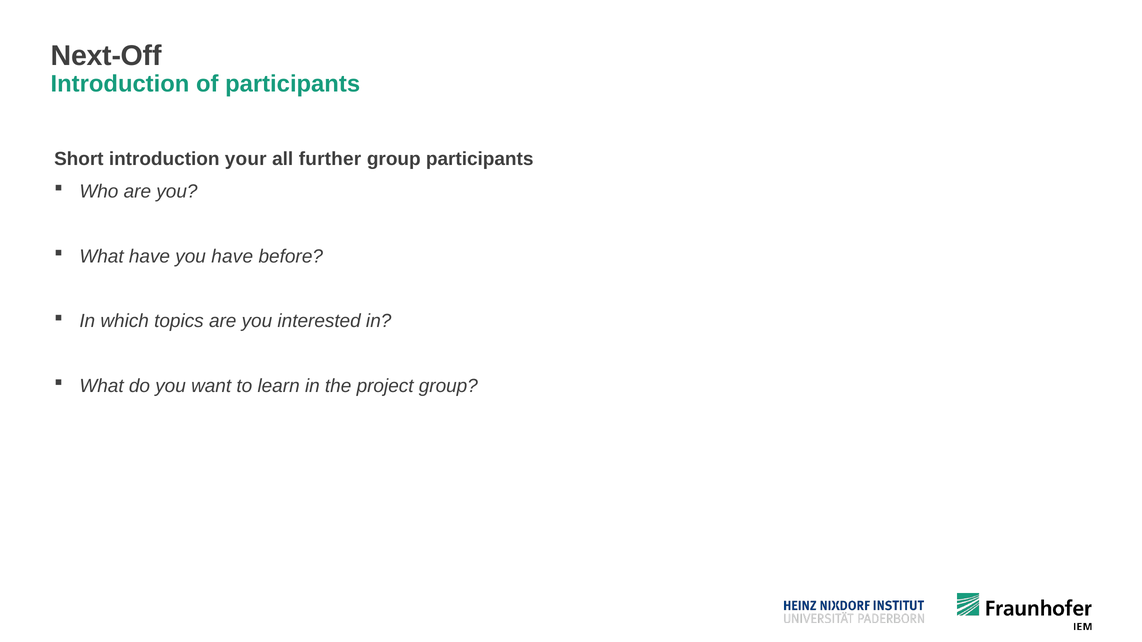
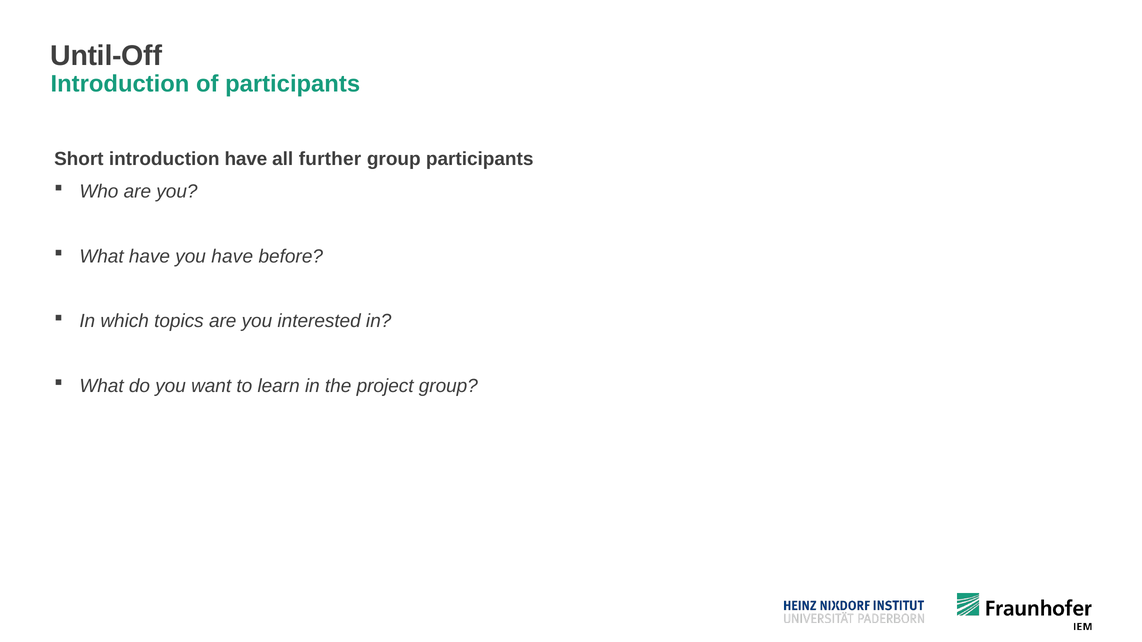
Next-Off: Next-Off -> Until-Off
introduction your: your -> have
